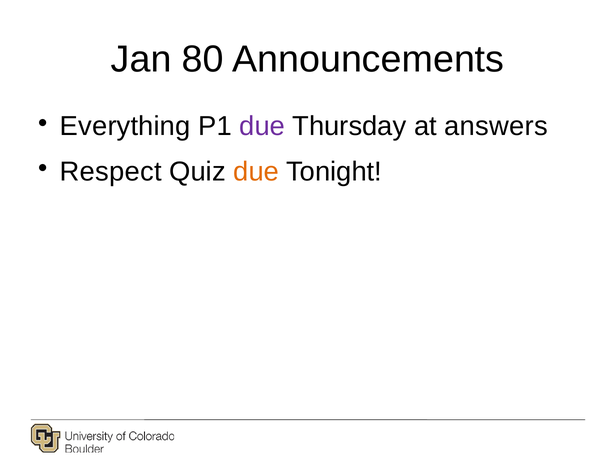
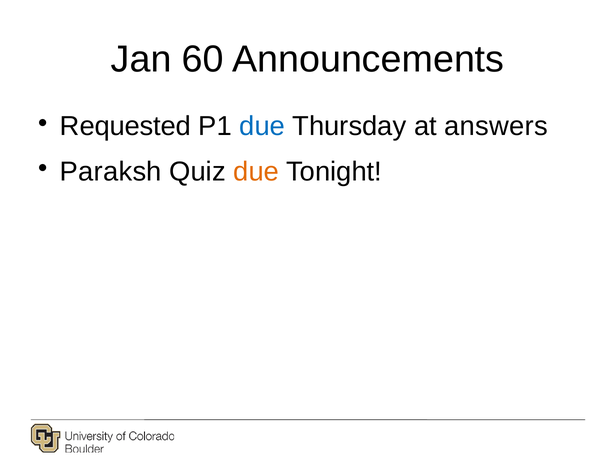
80: 80 -> 60
Everything: Everything -> Requested
due at (262, 126) colour: purple -> blue
Respect: Respect -> Paraksh
